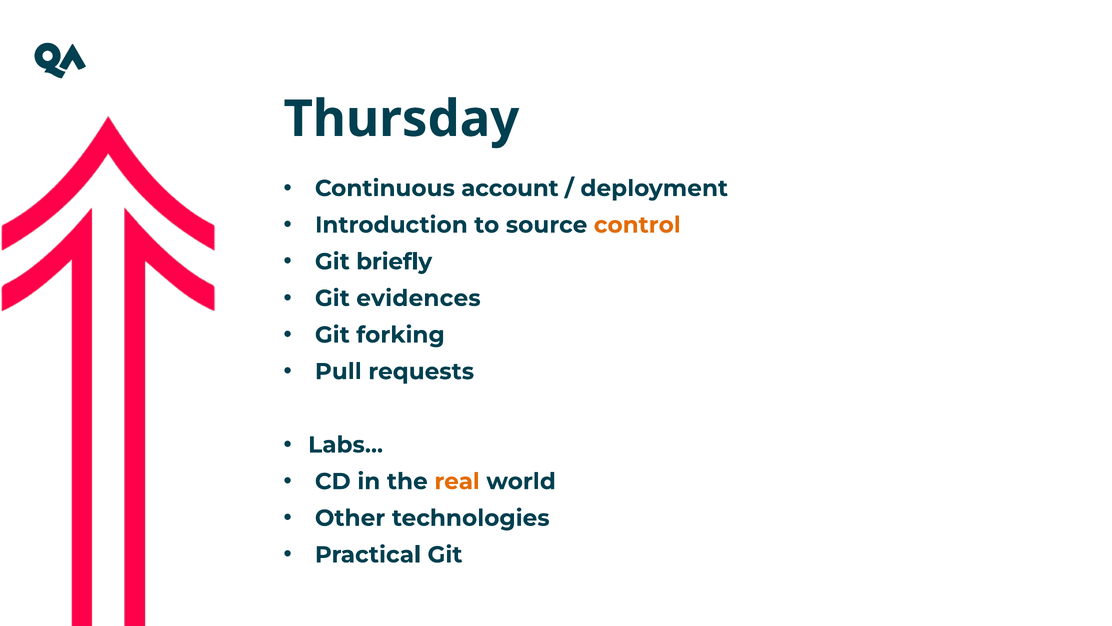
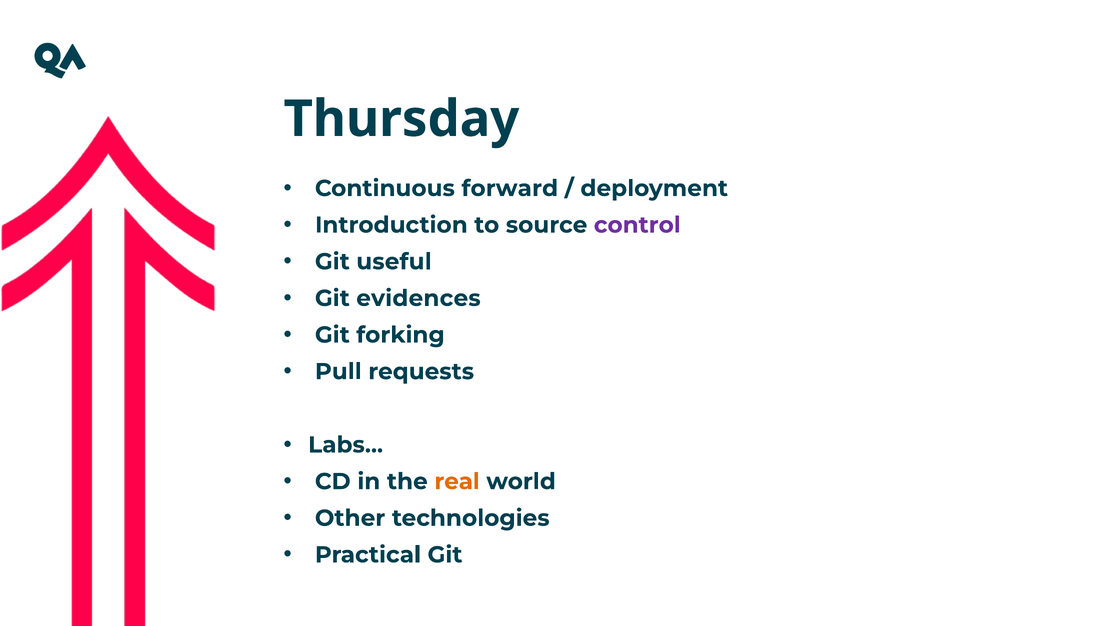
account: account -> forward
control colour: orange -> purple
briefly: briefly -> useful
